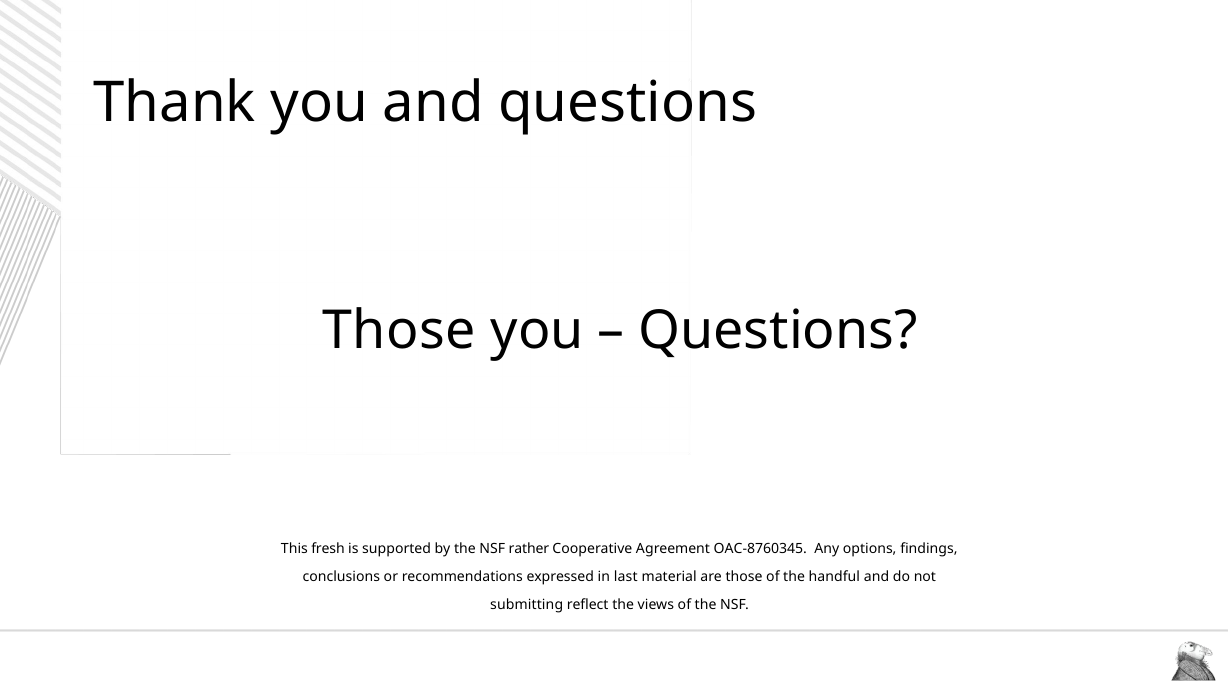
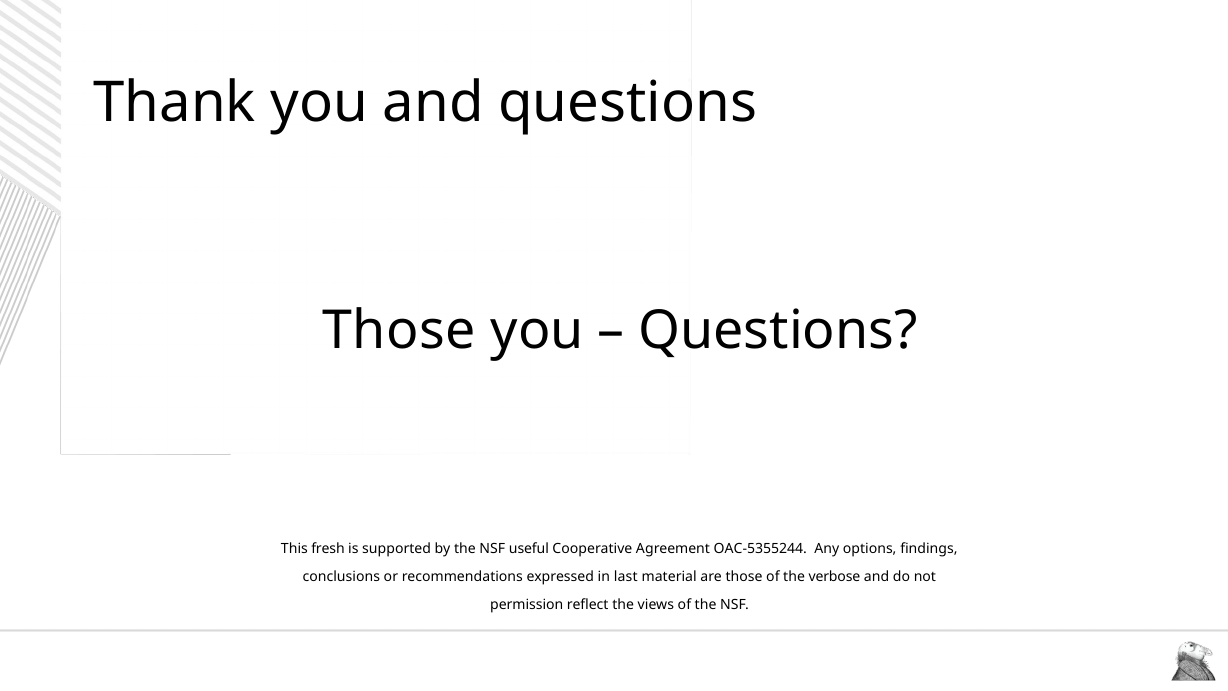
rather: rather -> useful
OAC-8760345: OAC-8760345 -> OAC-5355244
handful: handful -> verbose
submitting: submitting -> permission
